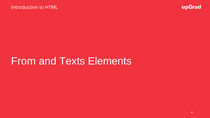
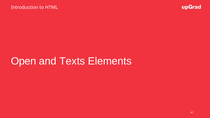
From: From -> Open
